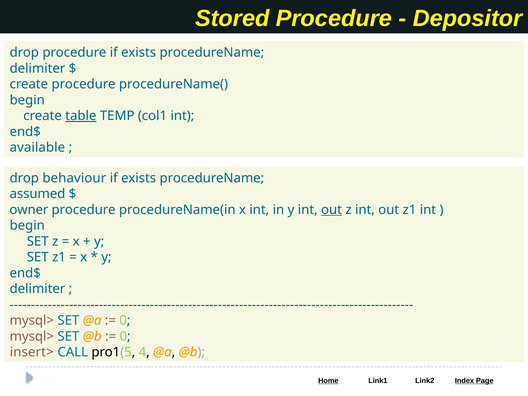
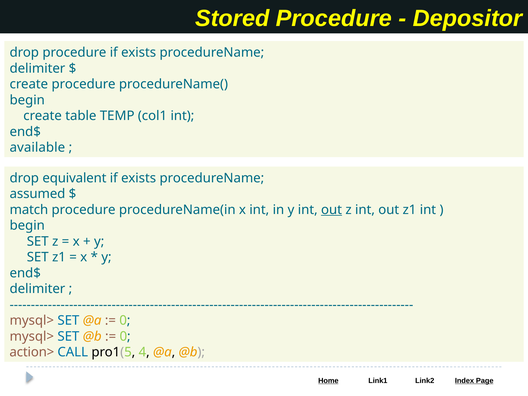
table underline: present -> none
behaviour: behaviour -> equivalent
owner: owner -> match
insert>: insert> -> action>
